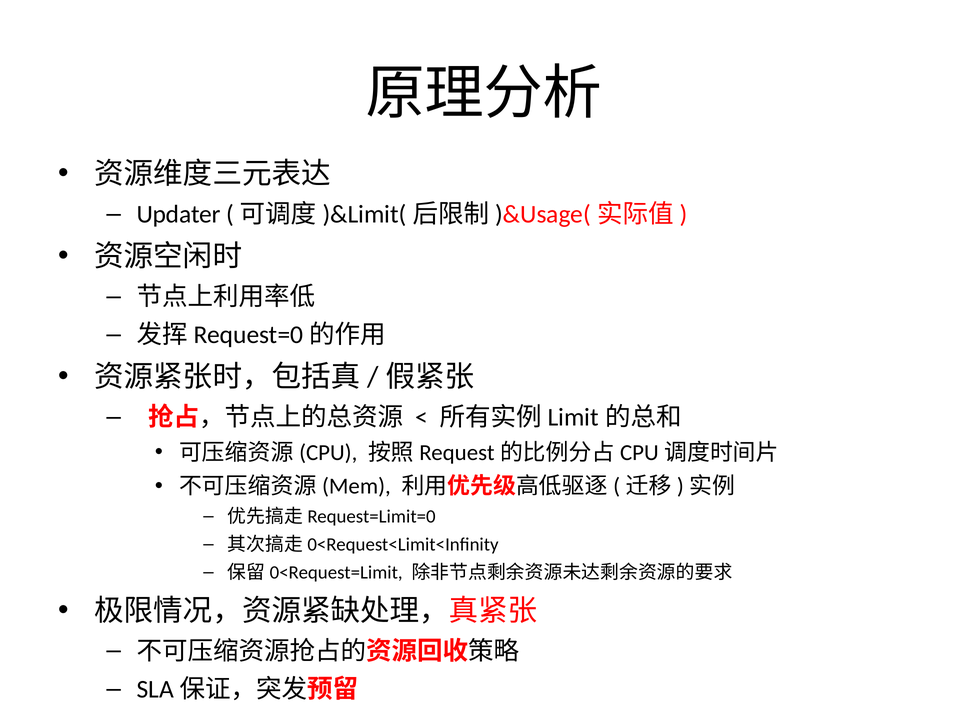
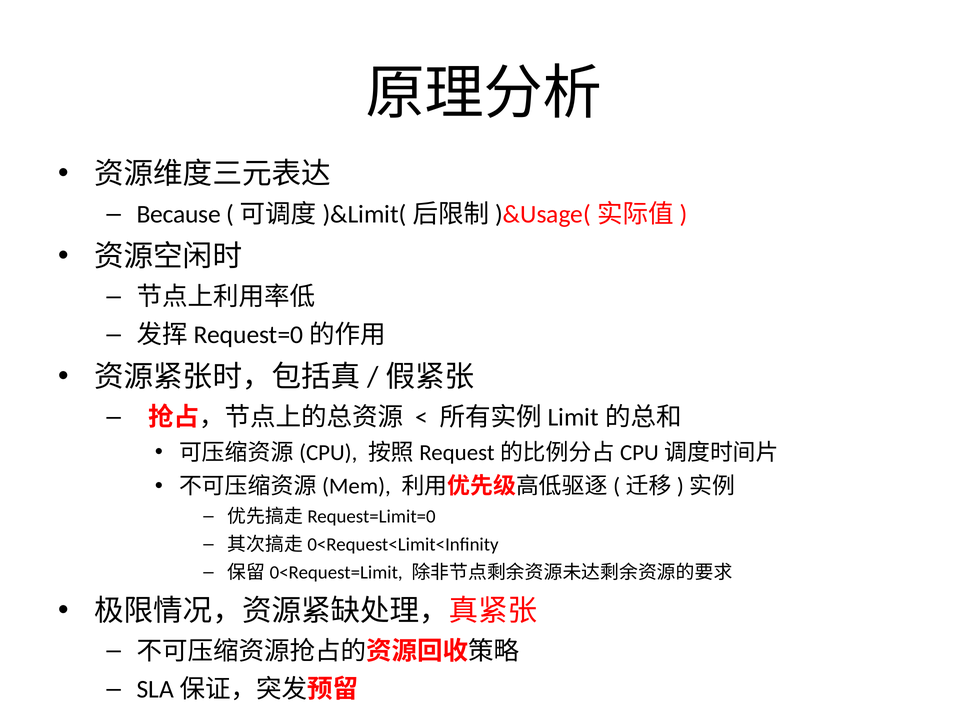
Updater: Updater -> Because
